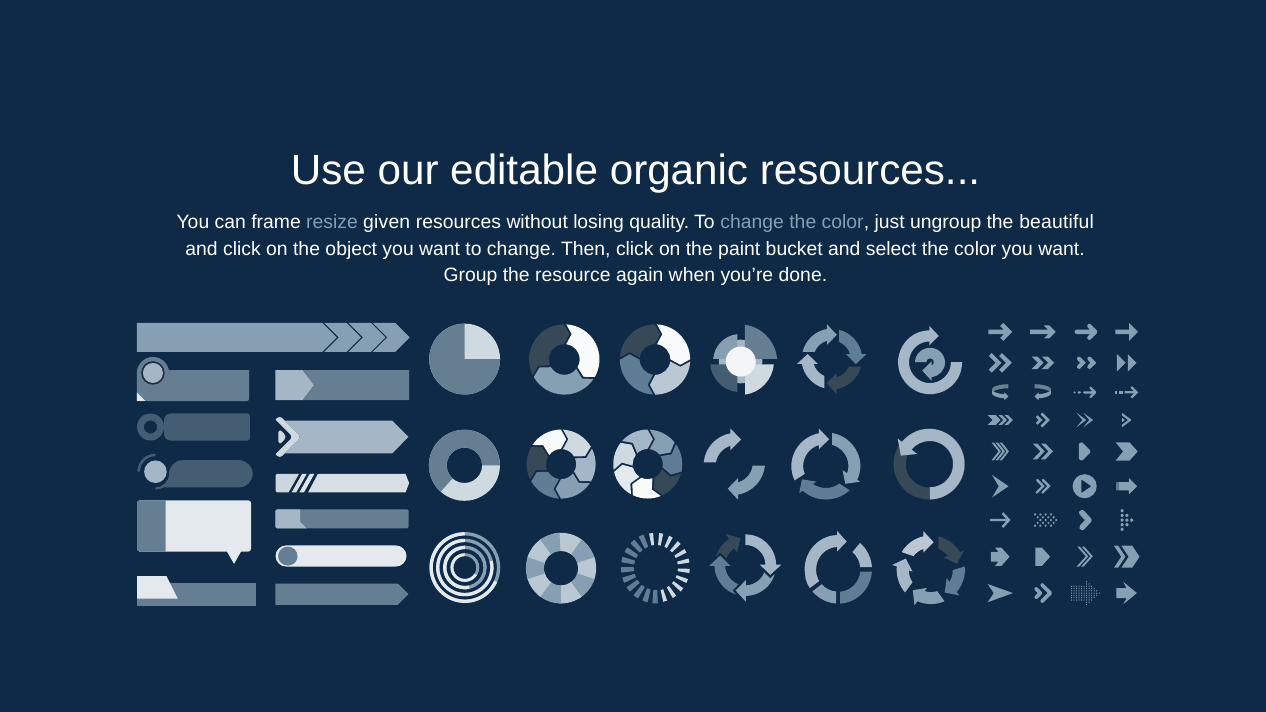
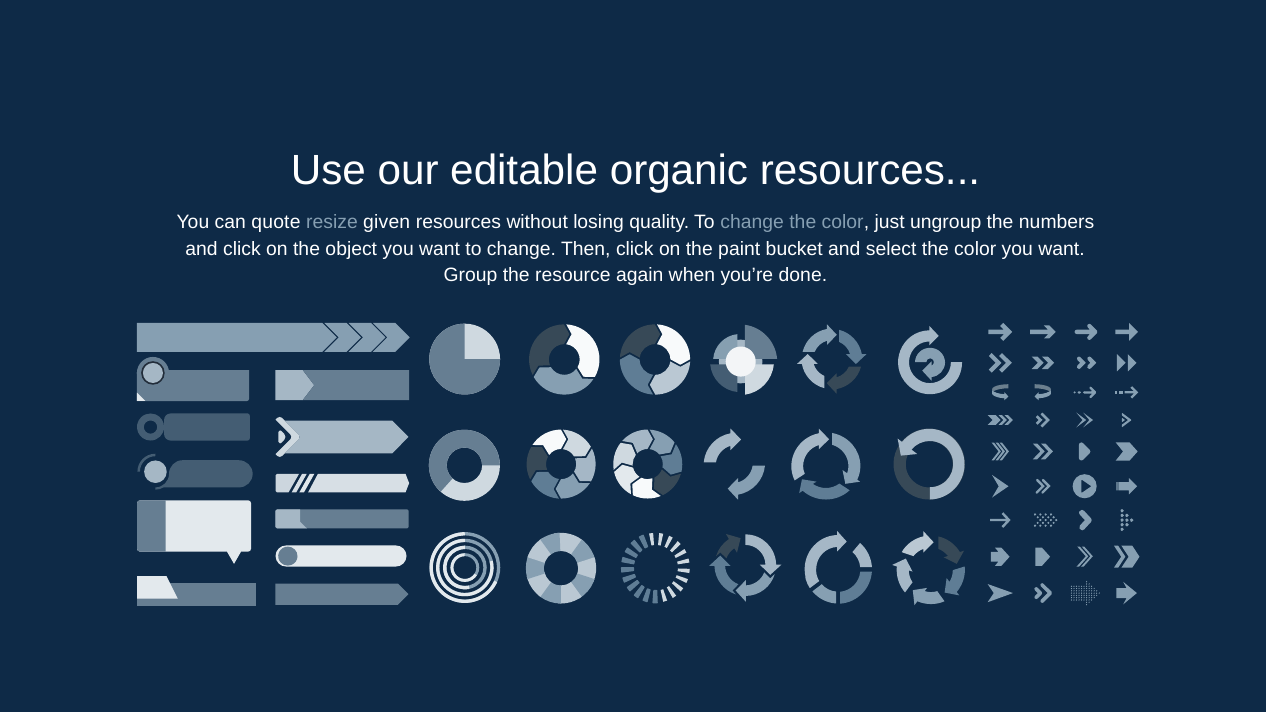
frame: frame -> quote
beautiful: beautiful -> numbers
